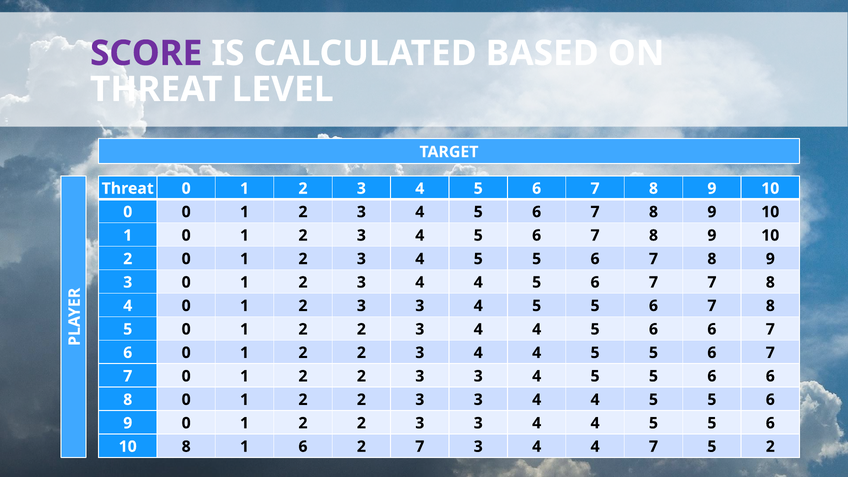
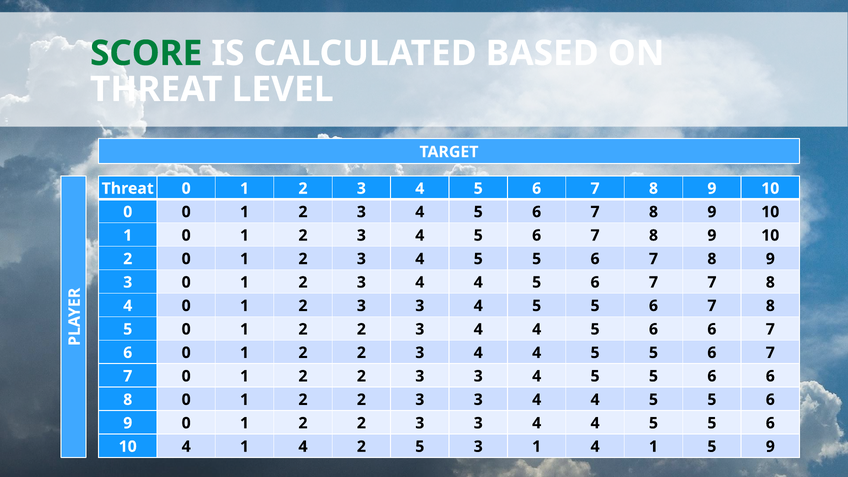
SCORE colour: purple -> green
10 8: 8 -> 4
6 at (303, 447): 6 -> 4
2 7: 7 -> 5
4 at (537, 447): 4 -> 1
7 at (653, 447): 7 -> 1
5 2: 2 -> 9
